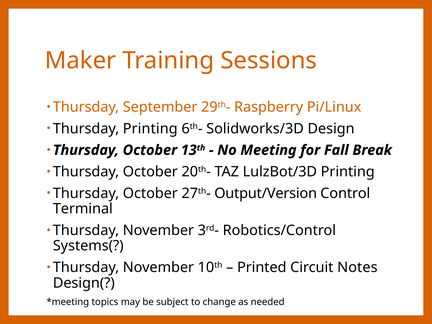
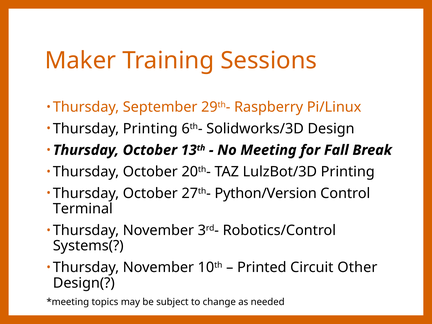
Output/Version: Output/Version -> Python/Version
Notes: Notes -> Other
